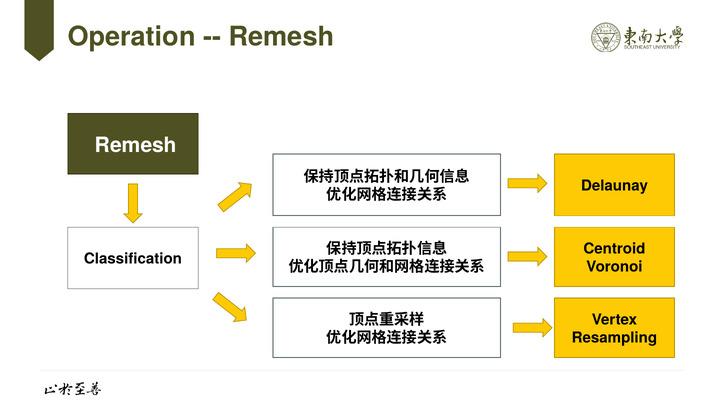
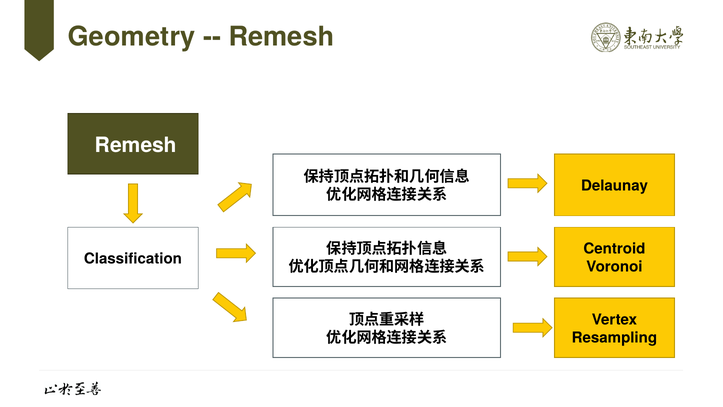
Operation: Operation -> Geometry
